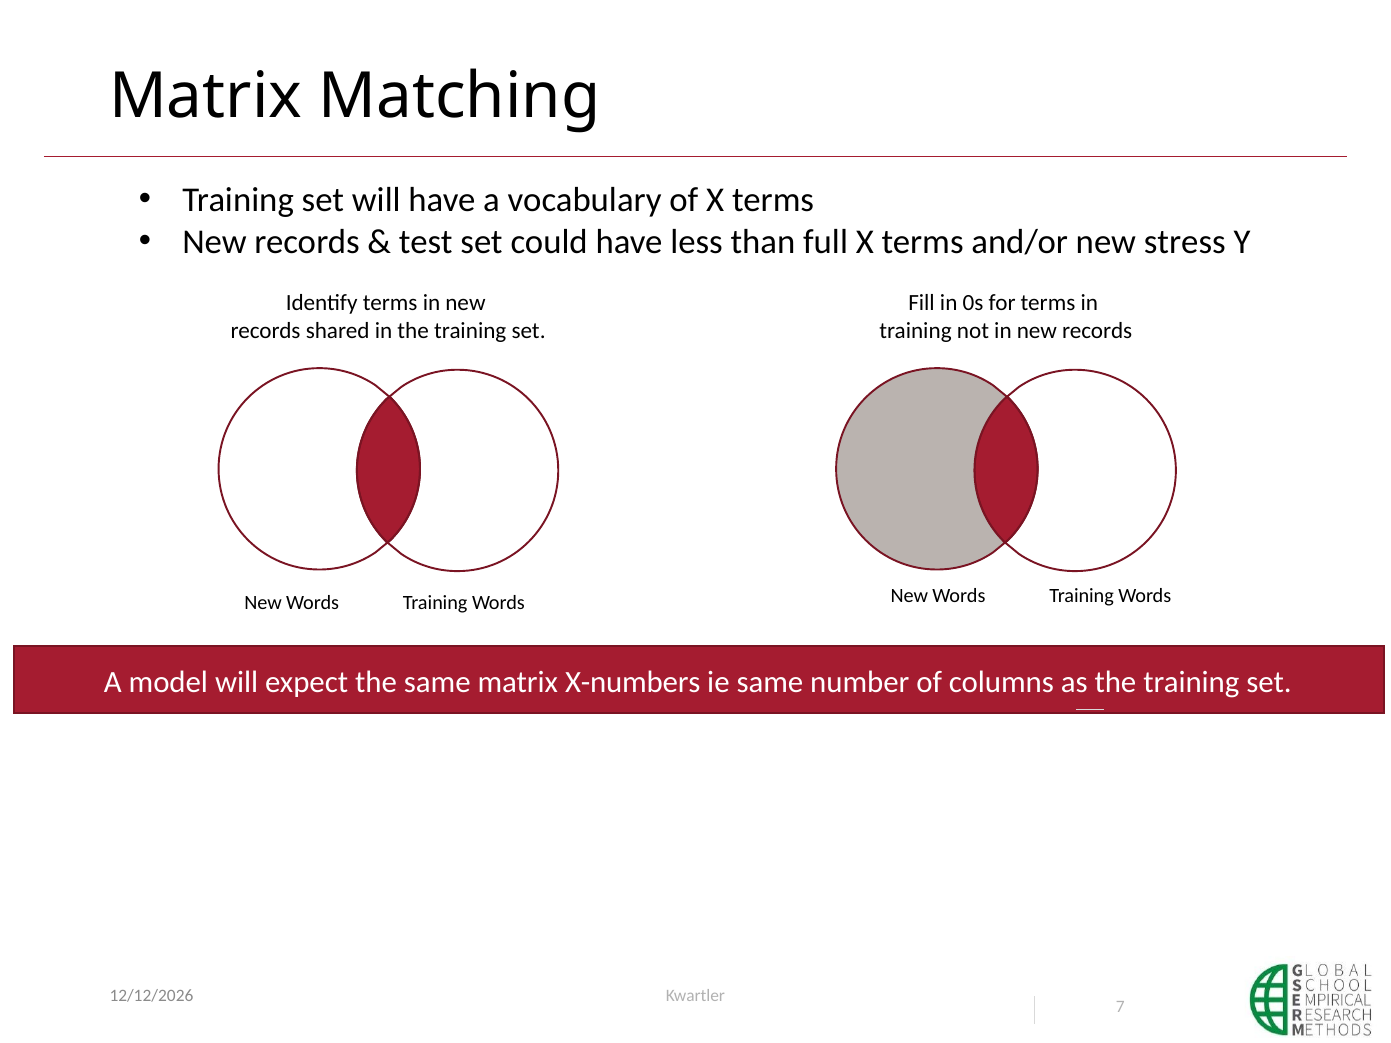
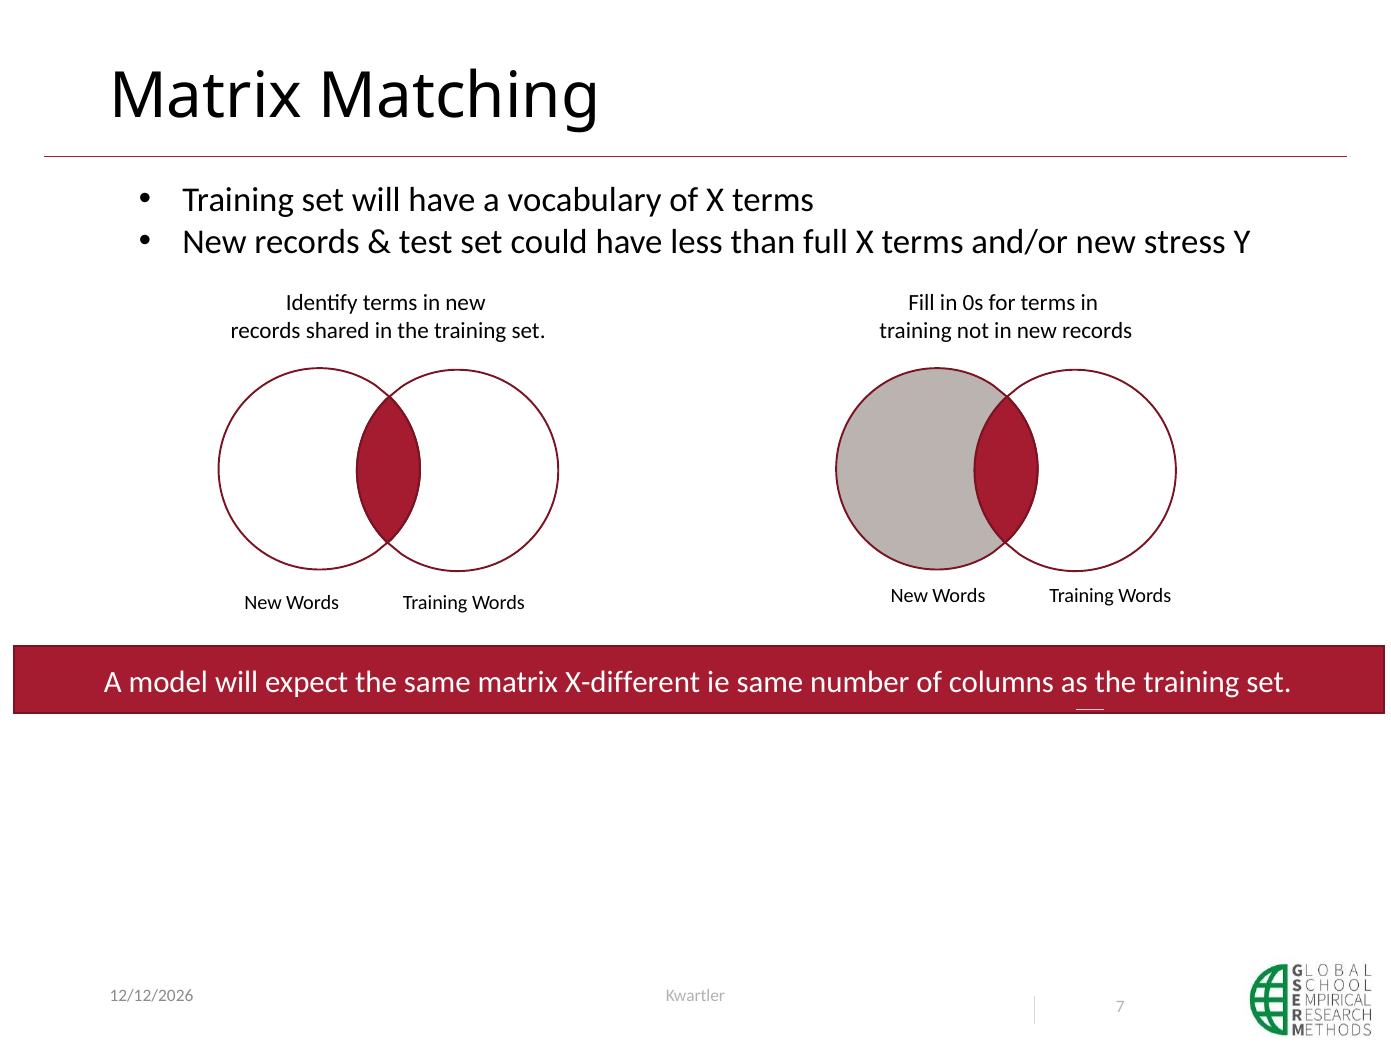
X-numbers: X-numbers -> X-different
